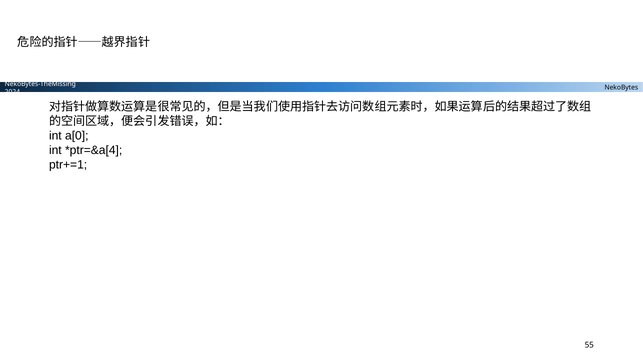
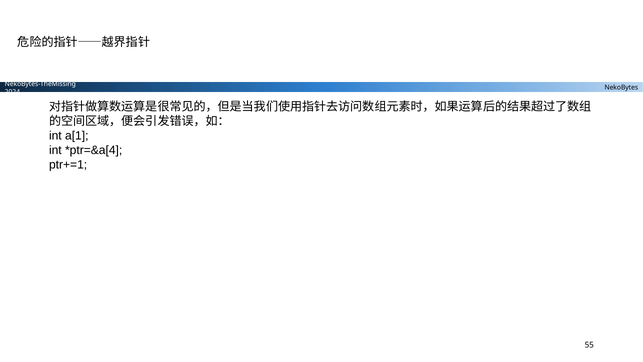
a[0: a[0 -> a[1
